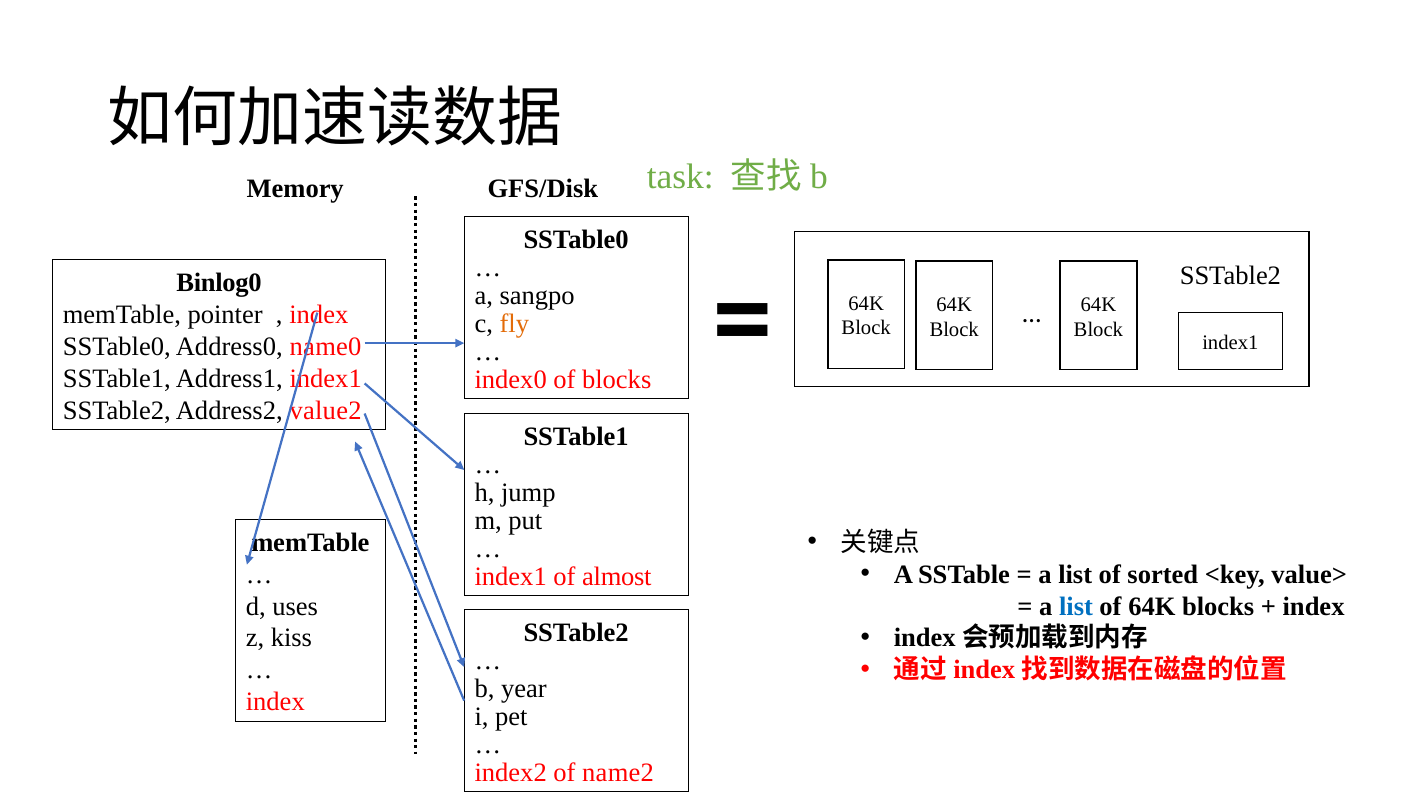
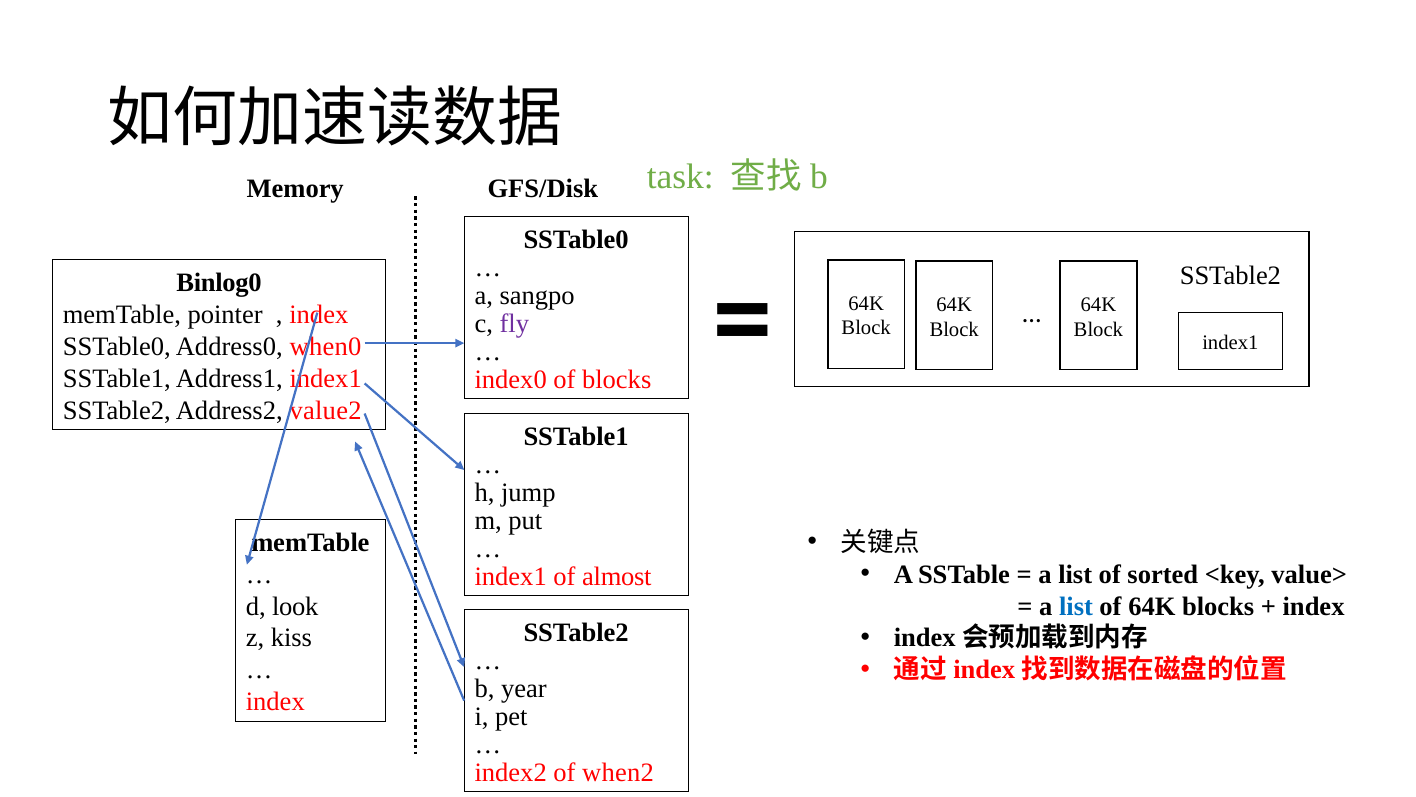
fly colour: orange -> purple
name0: name0 -> when0
uses: uses -> look
name2: name2 -> when2
